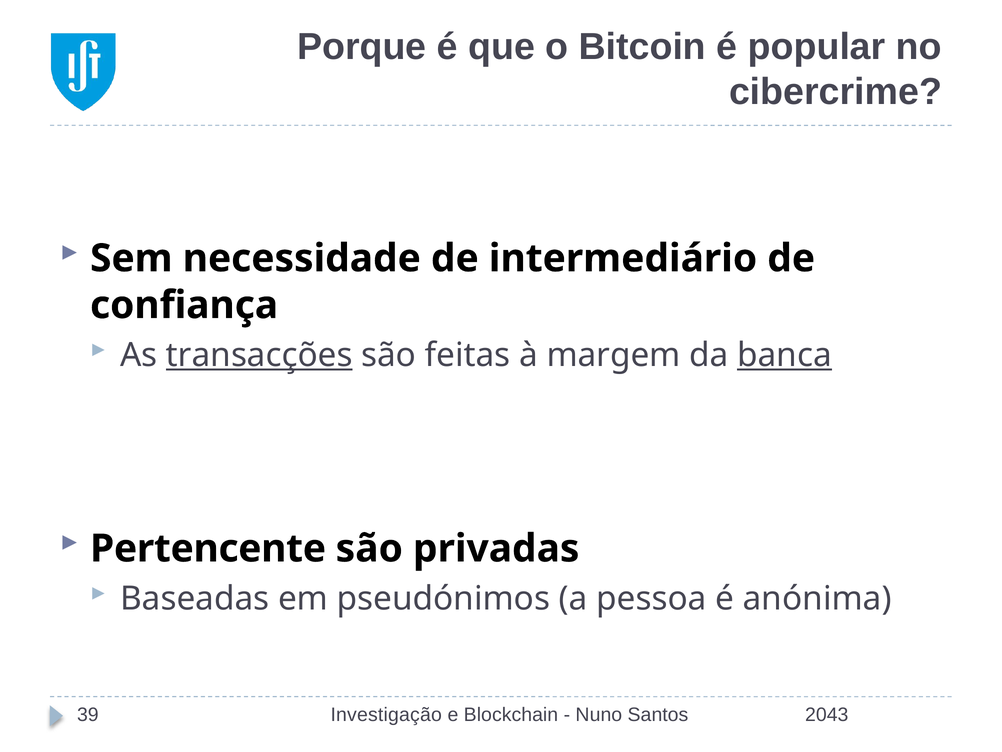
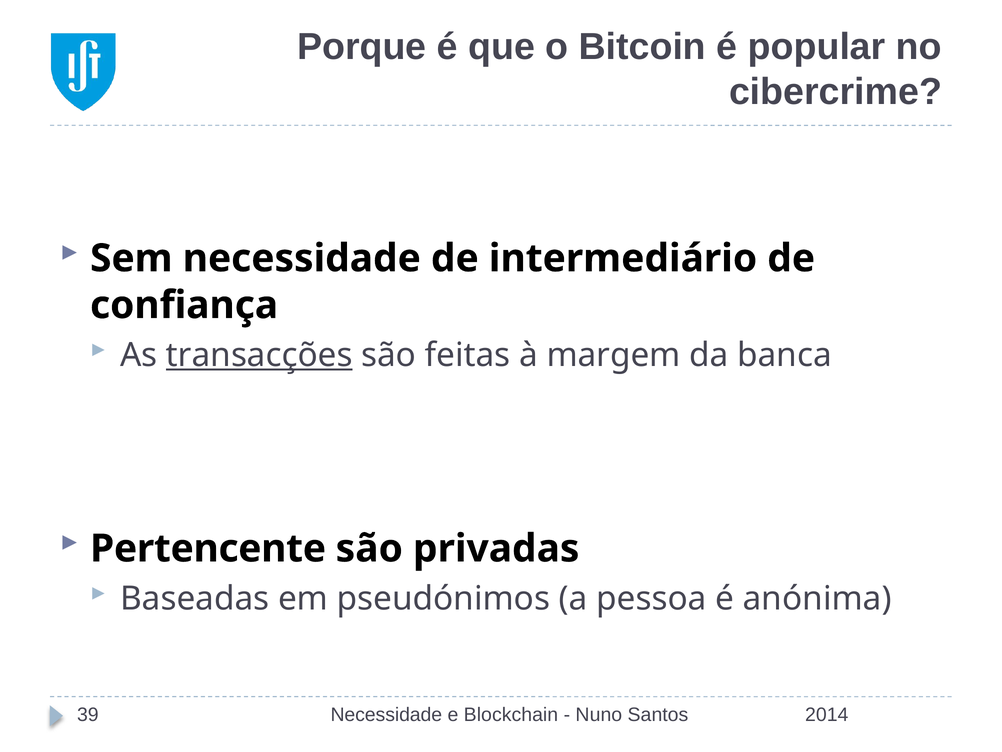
banca underline: present -> none
Investigação at (386, 715): Investigação -> Necessidade
2043: 2043 -> 2014
